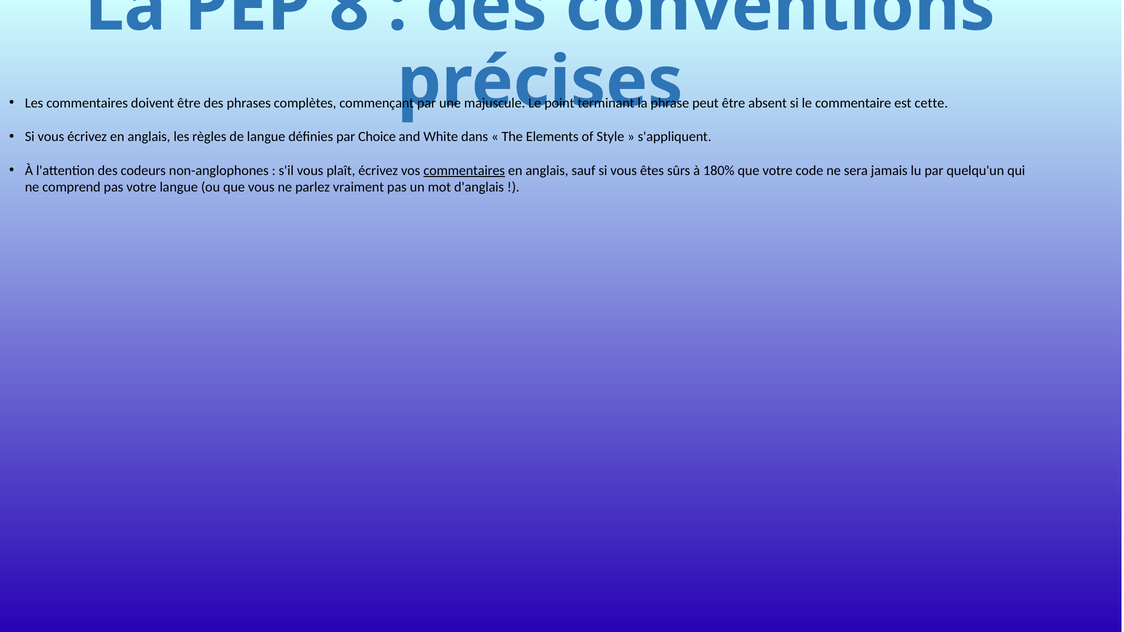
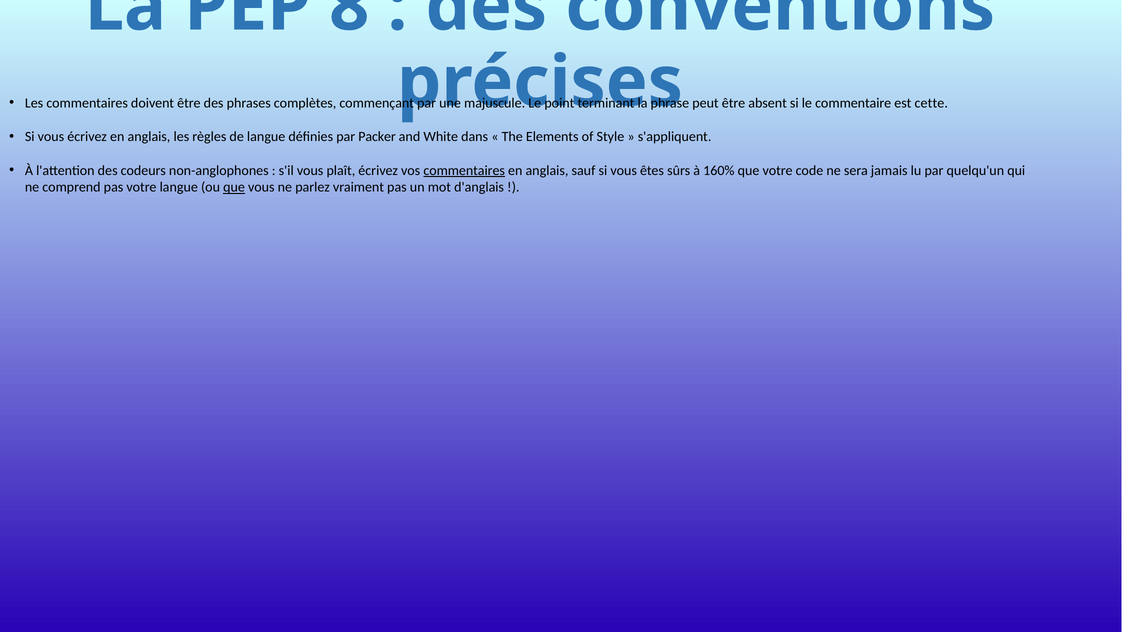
Choice: Choice -> Packer
180%: 180% -> 160%
que at (234, 187) underline: none -> present
